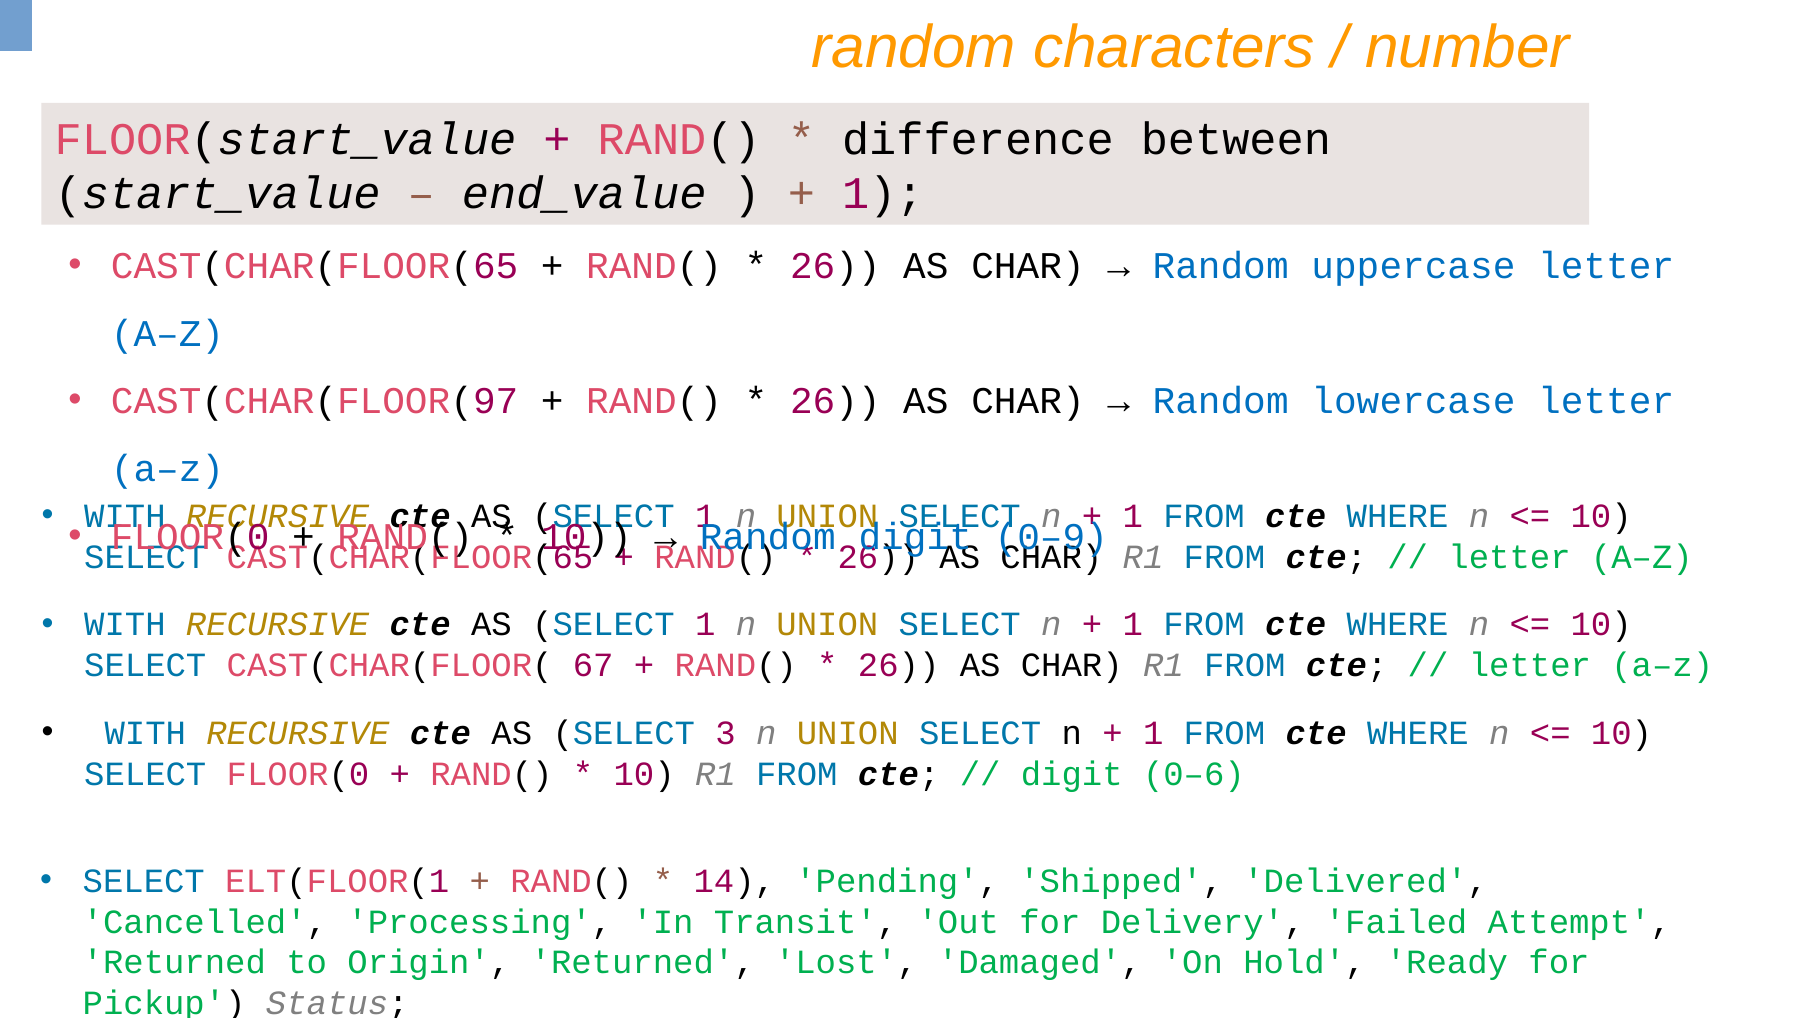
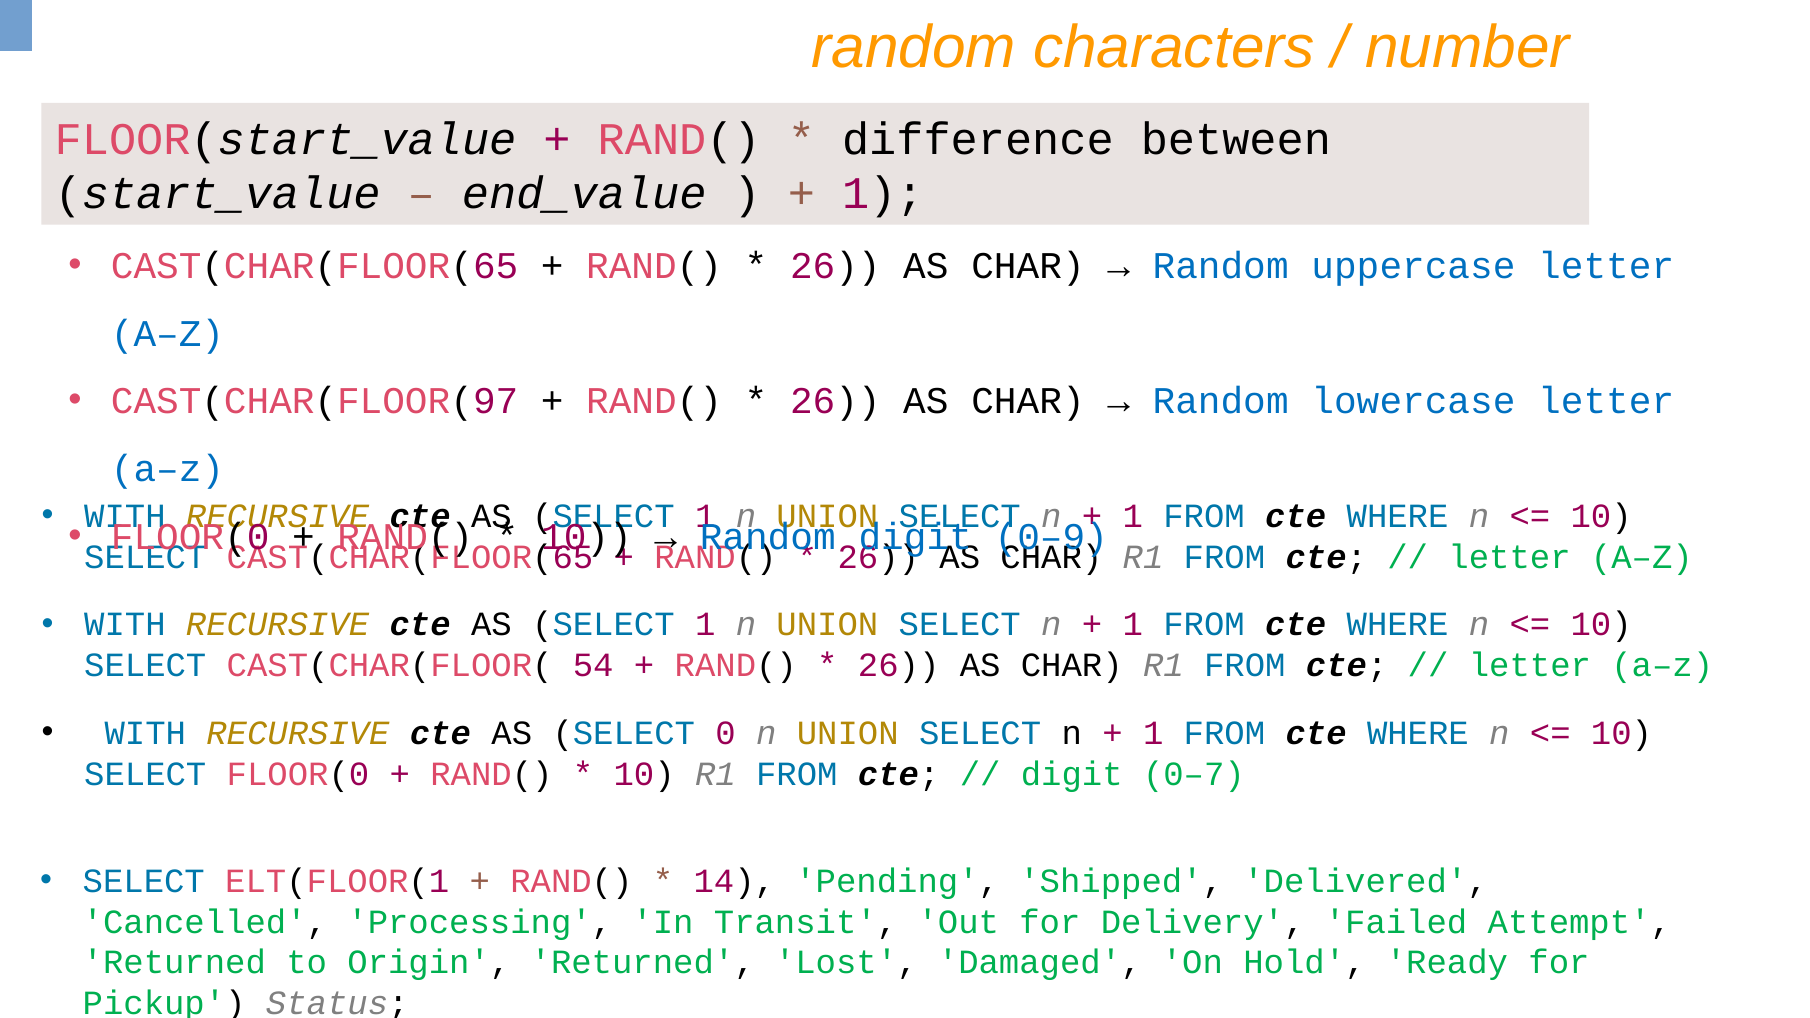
67: 67 -> 54
3: 3 -> 0
0–6: 0–6 -> 0–7
